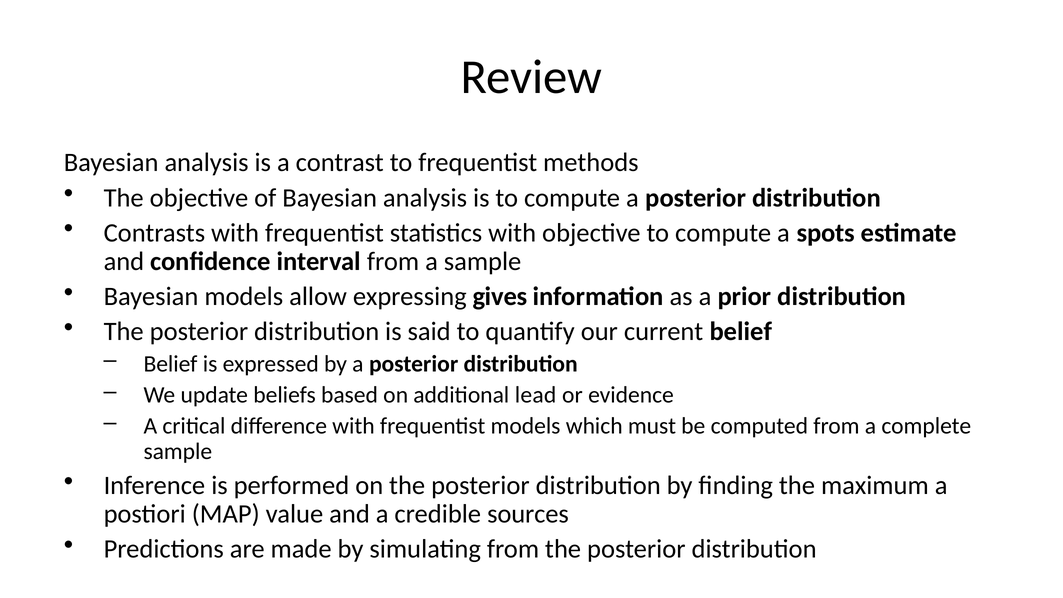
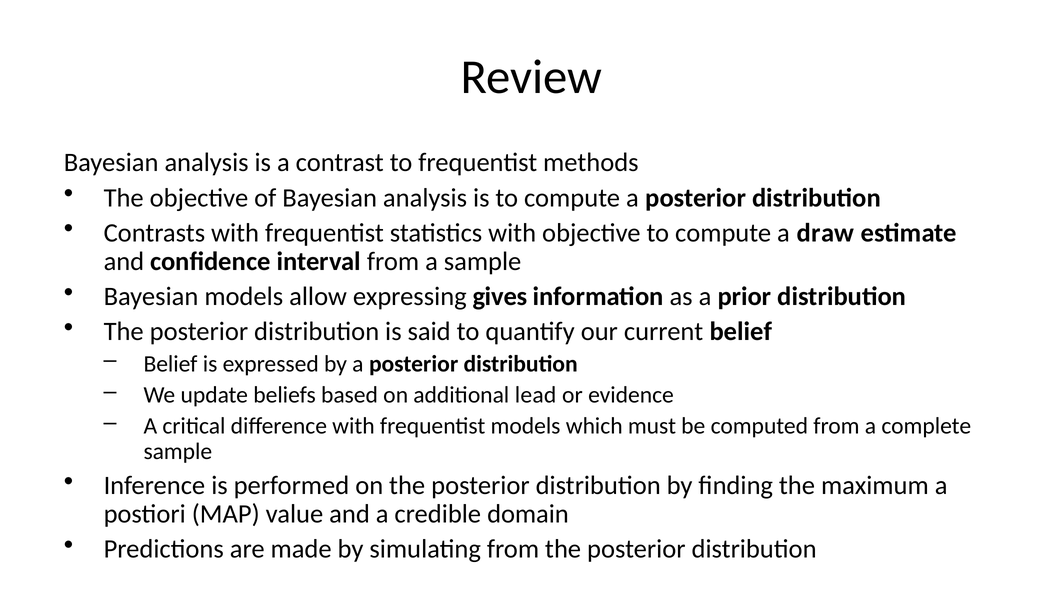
spots: spots -> draw
sources: sources -> domain
